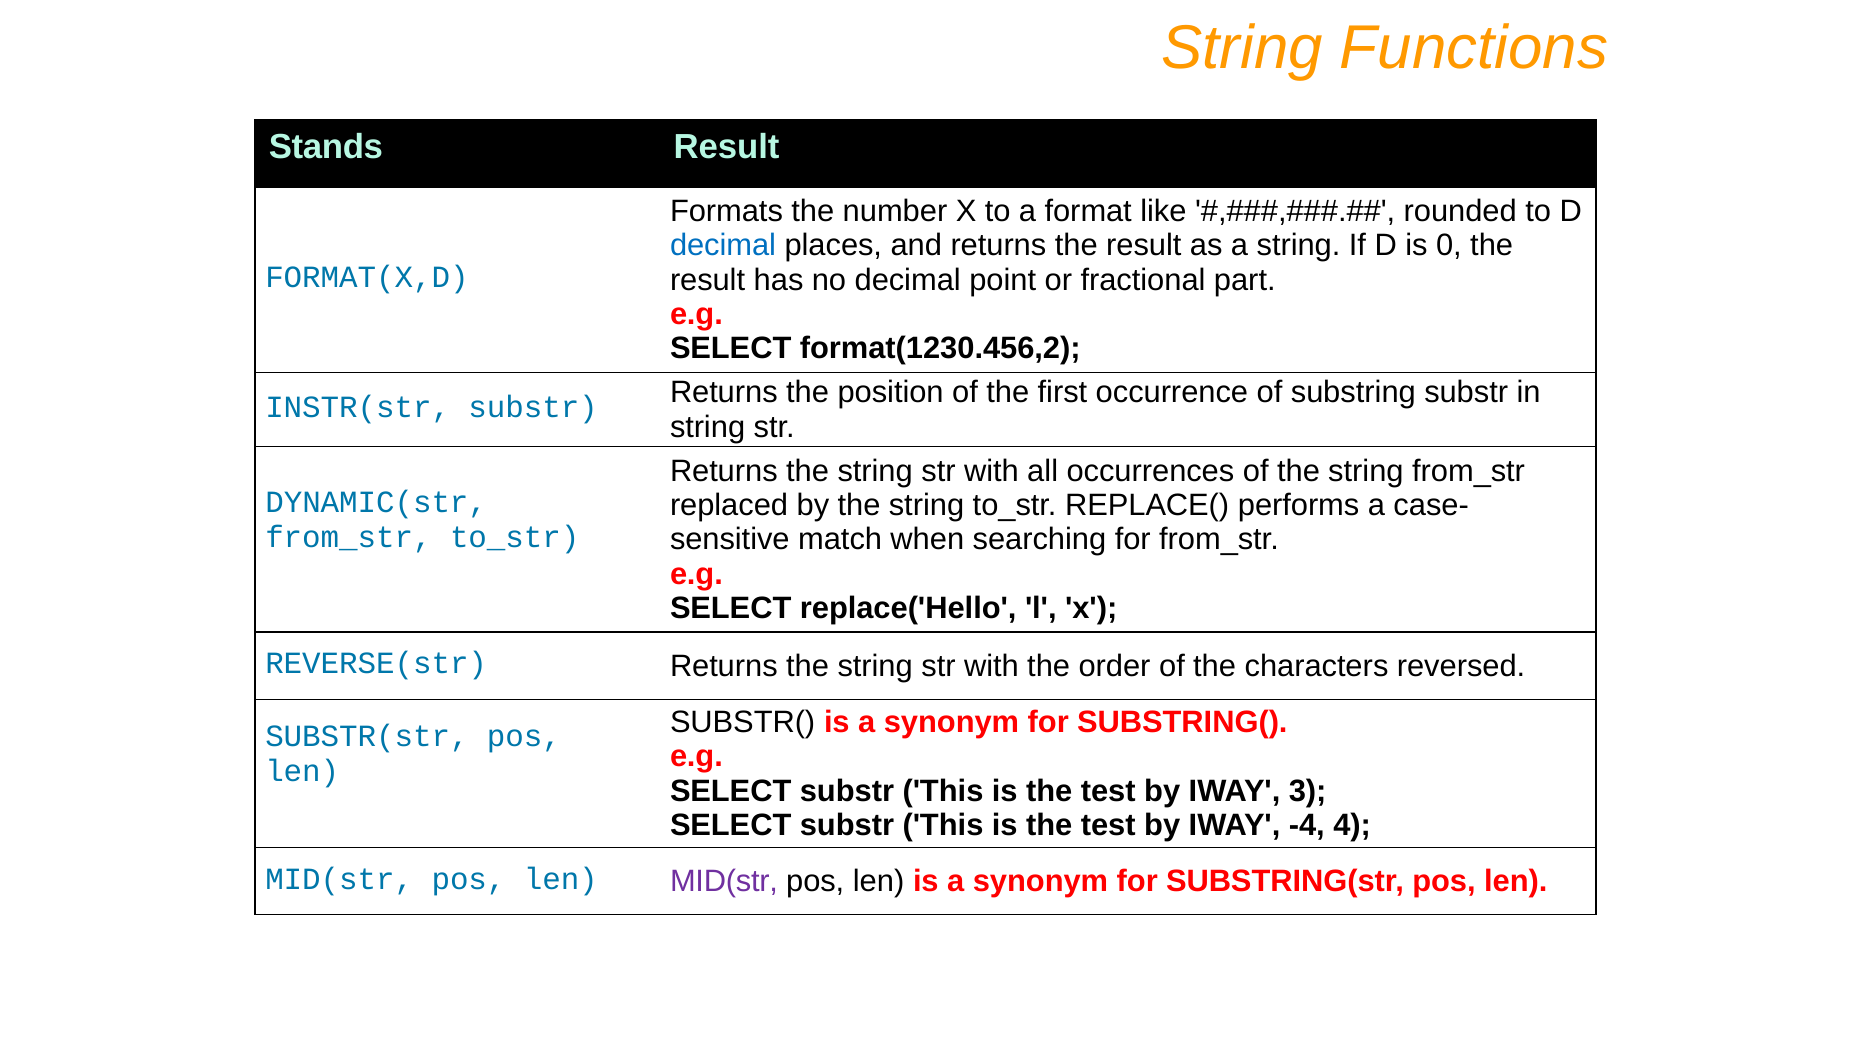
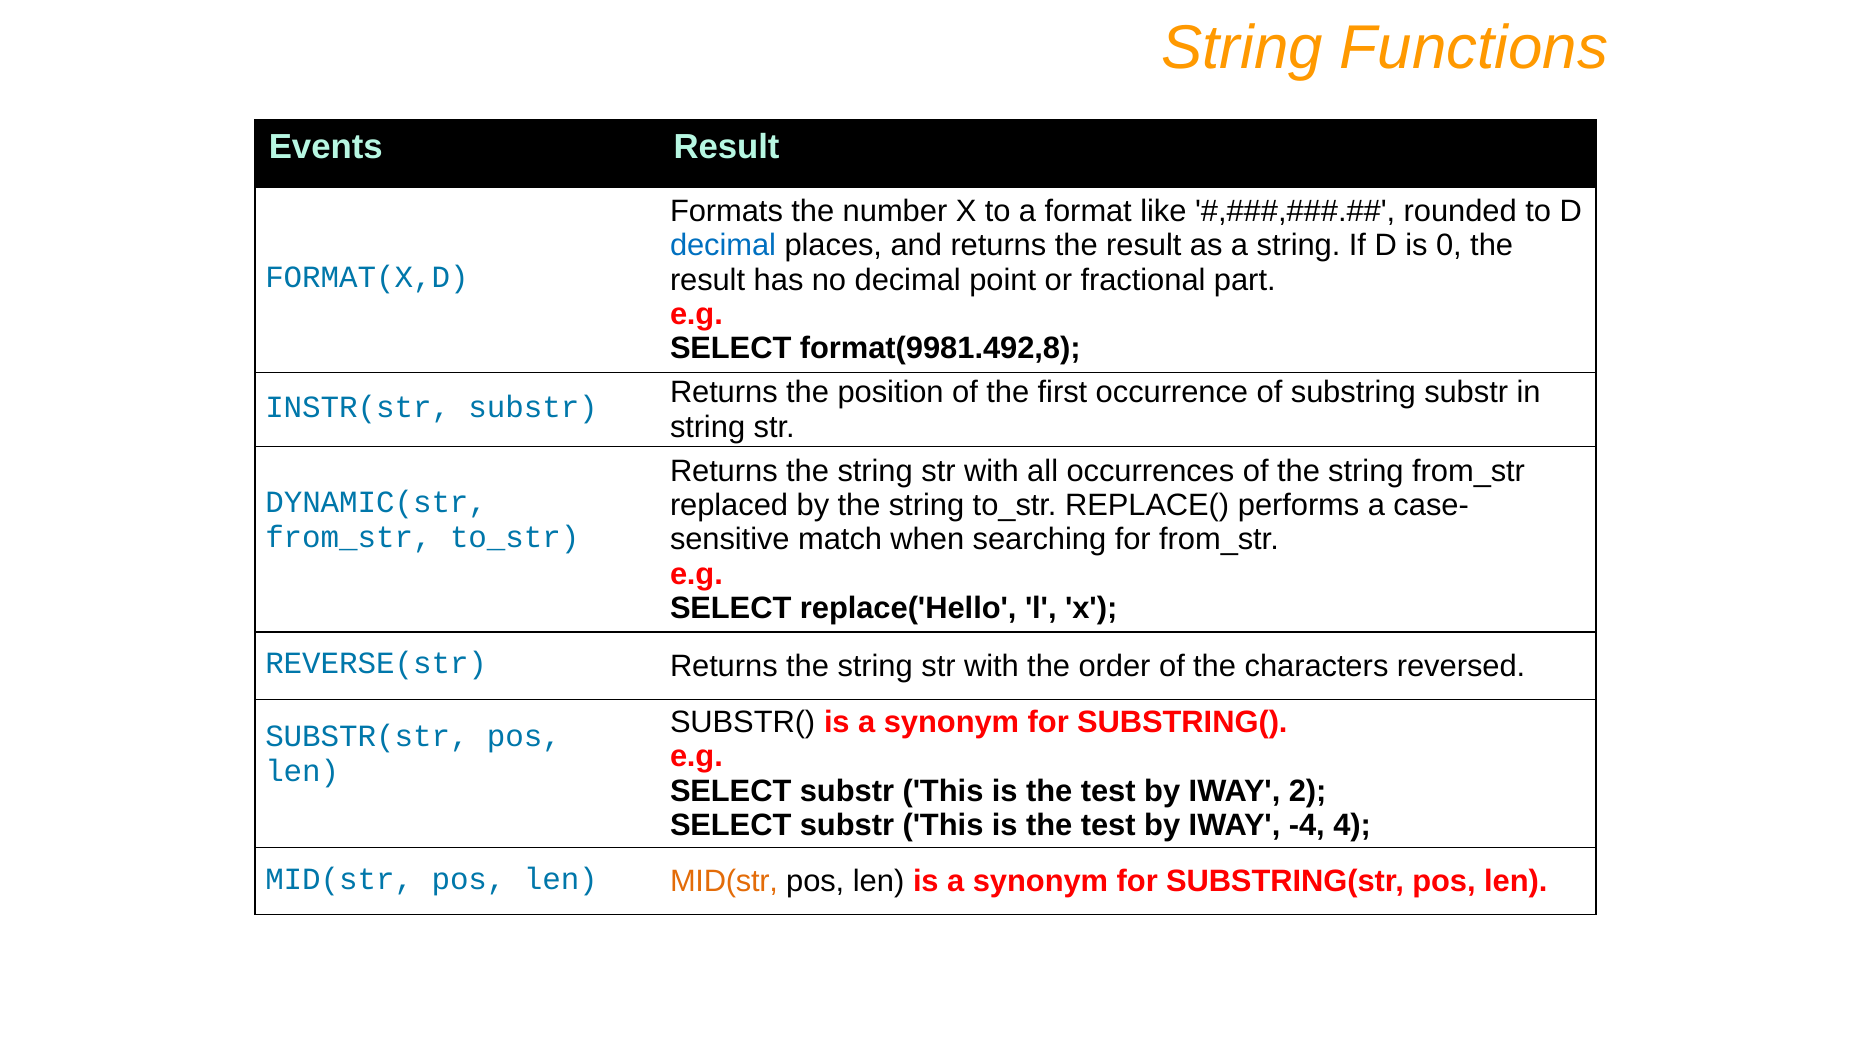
Stands: Stands -> Events
format(1230.456,2: format(1230.456,2 -> format(9981.492,8
3: 3 -> 2
MID(str at (724, 881) colour: purple -> orange
